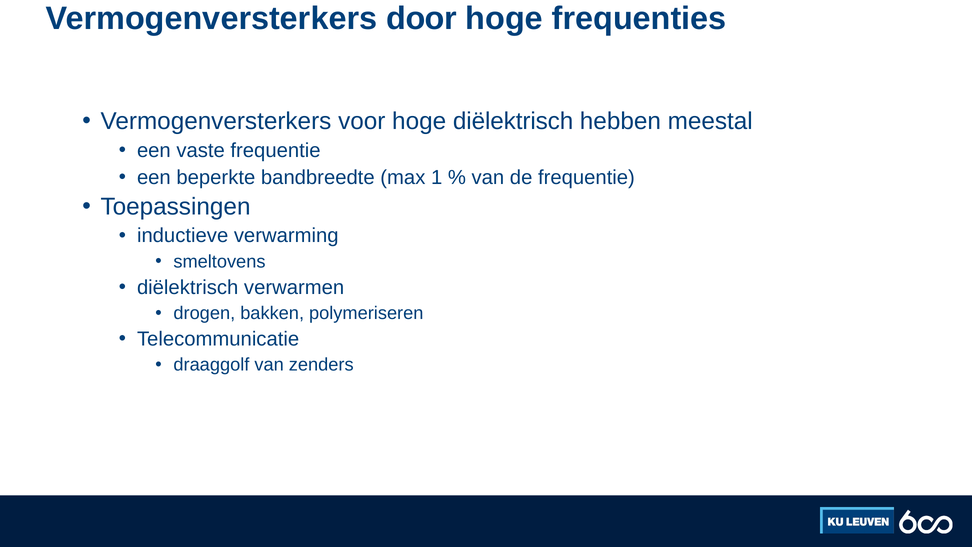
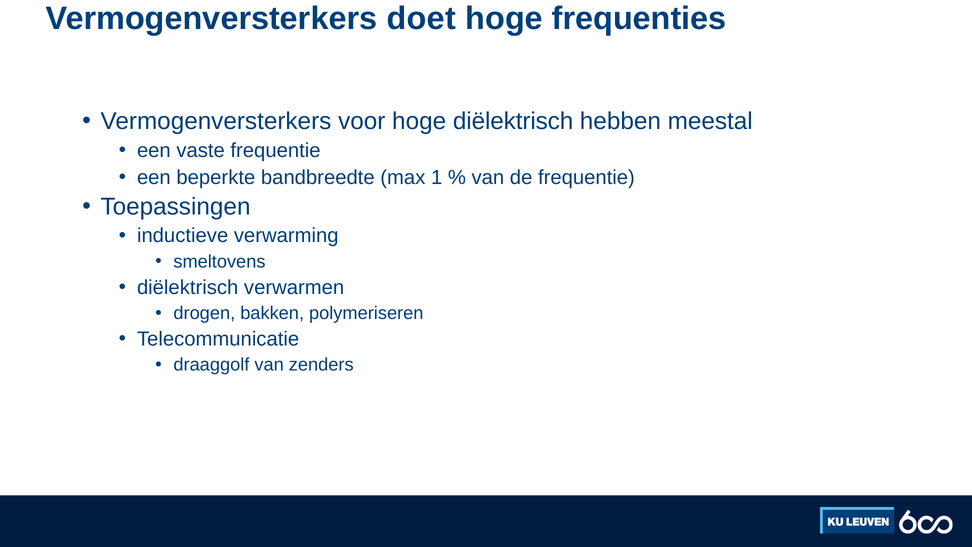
door: door -> doet
